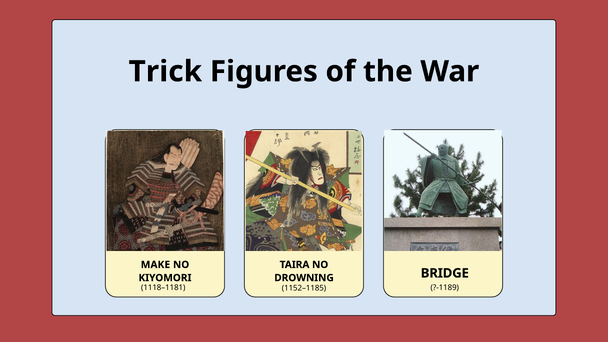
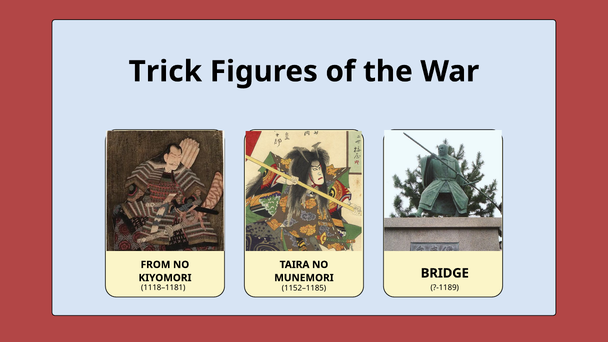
MAKE: MAKE -> FROM
DROWNING: DROWNING -> MUNEMORI
